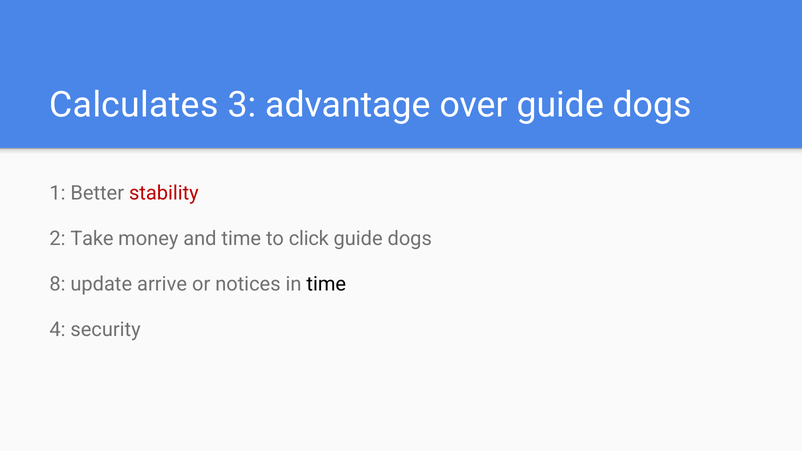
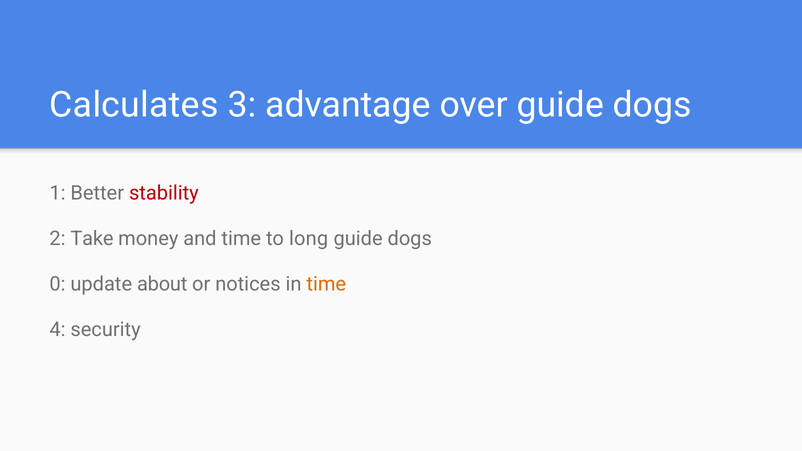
click: click -> long
8: 8 -> 0
arrive: arrive -> about
time at (326, 284) colour: black -> orange
